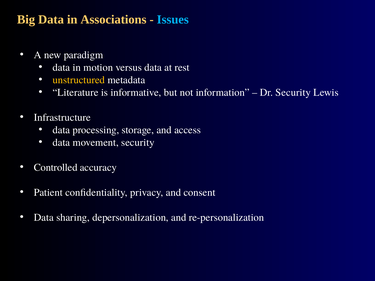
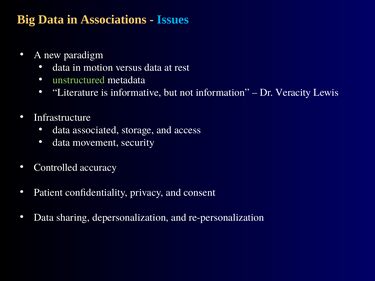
unstructured colour: yellow -> light green
Dr Security: Security -> Veracity
processing: processing -> associated
